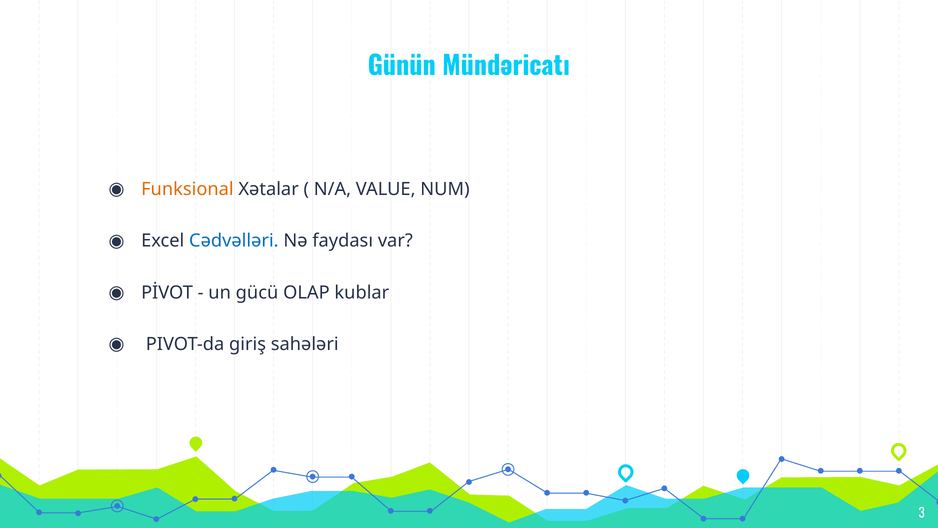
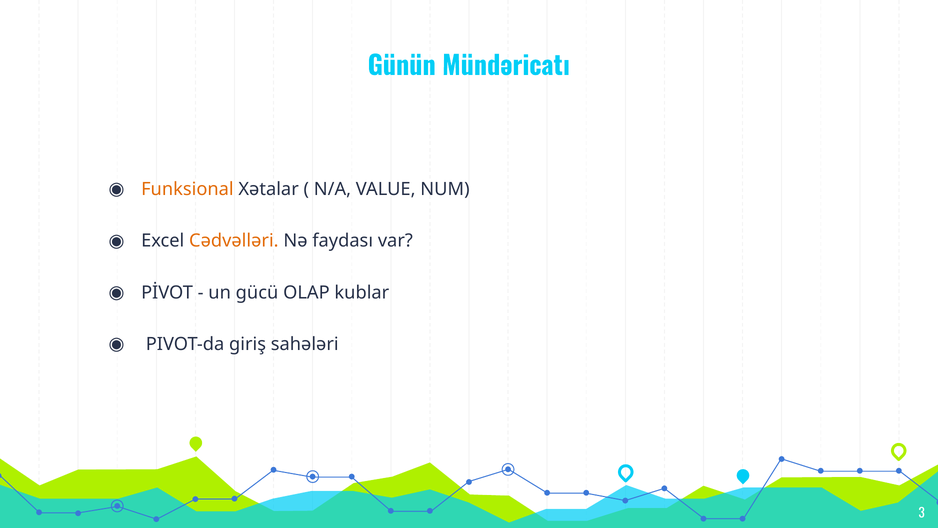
Cədvəlləri colour: blue -> orange
